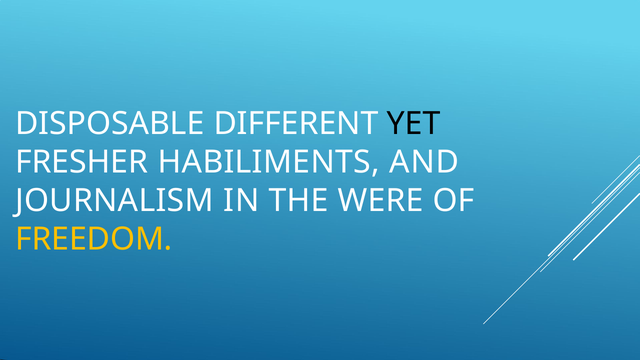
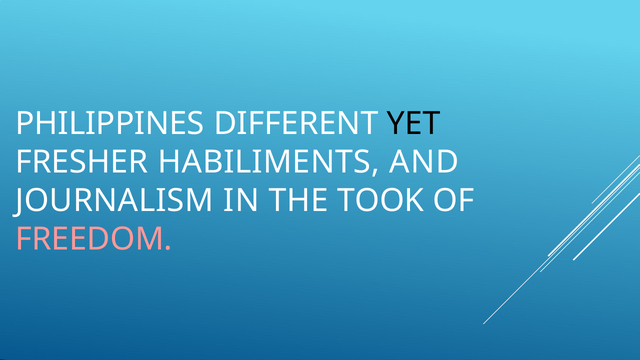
DISPOSABLE: DISPOSABLE -> PHILIPPINES
WERE: WERE -> TOOK
FREEDOM colour: yellow -> pink
